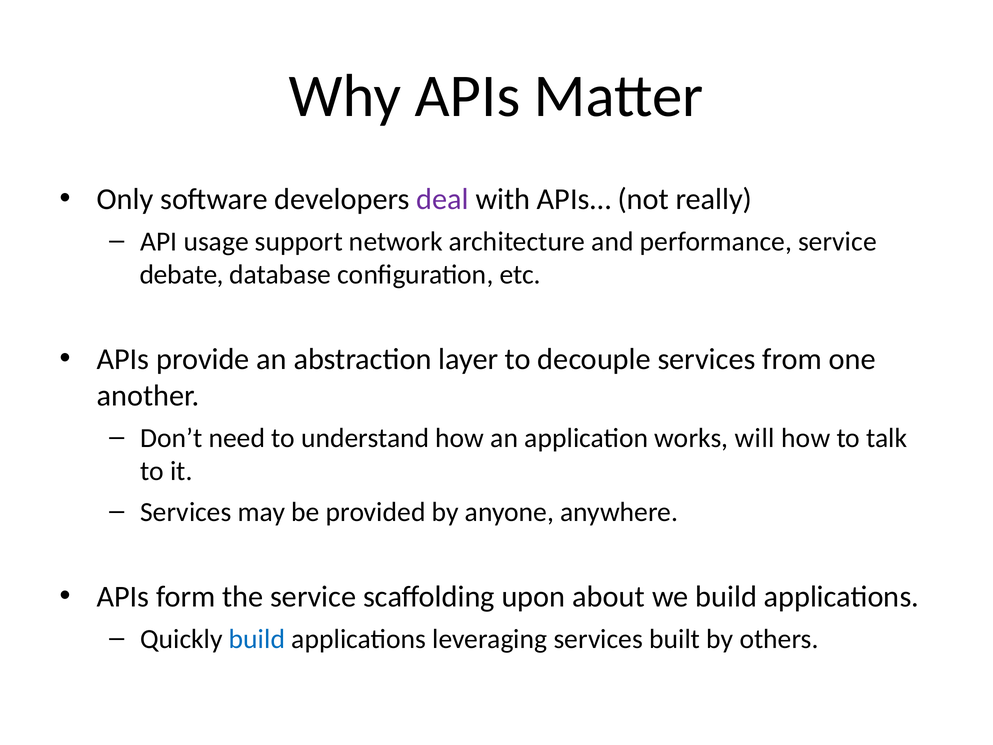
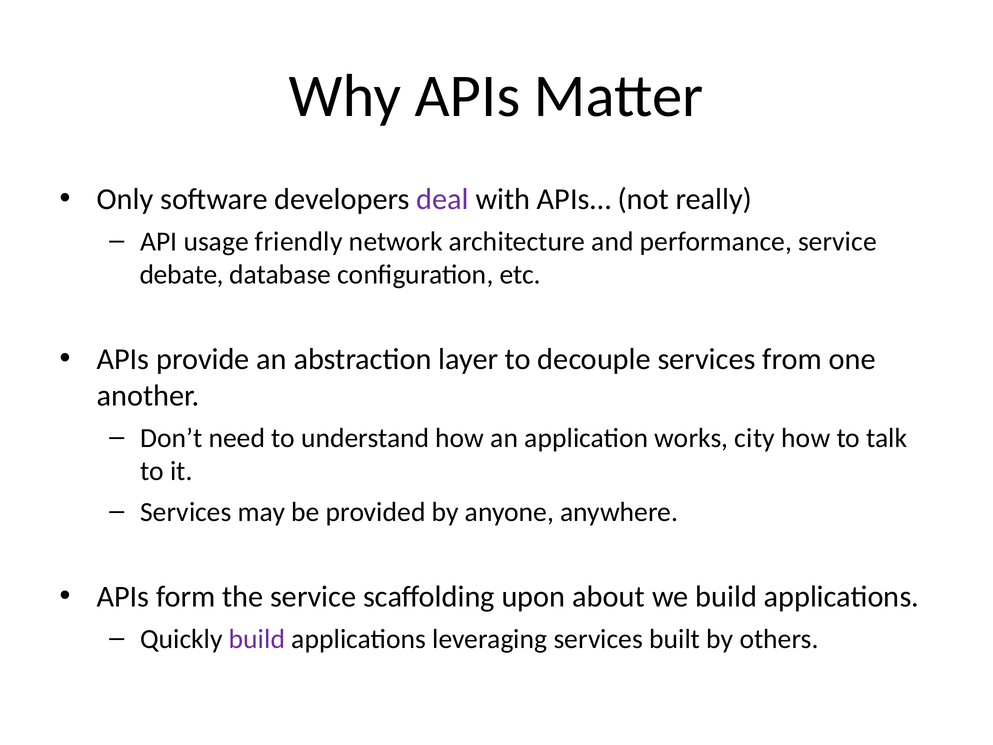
support: support -> friendly
will: will -> city
build at (257, 639) colour: blue -> purple
